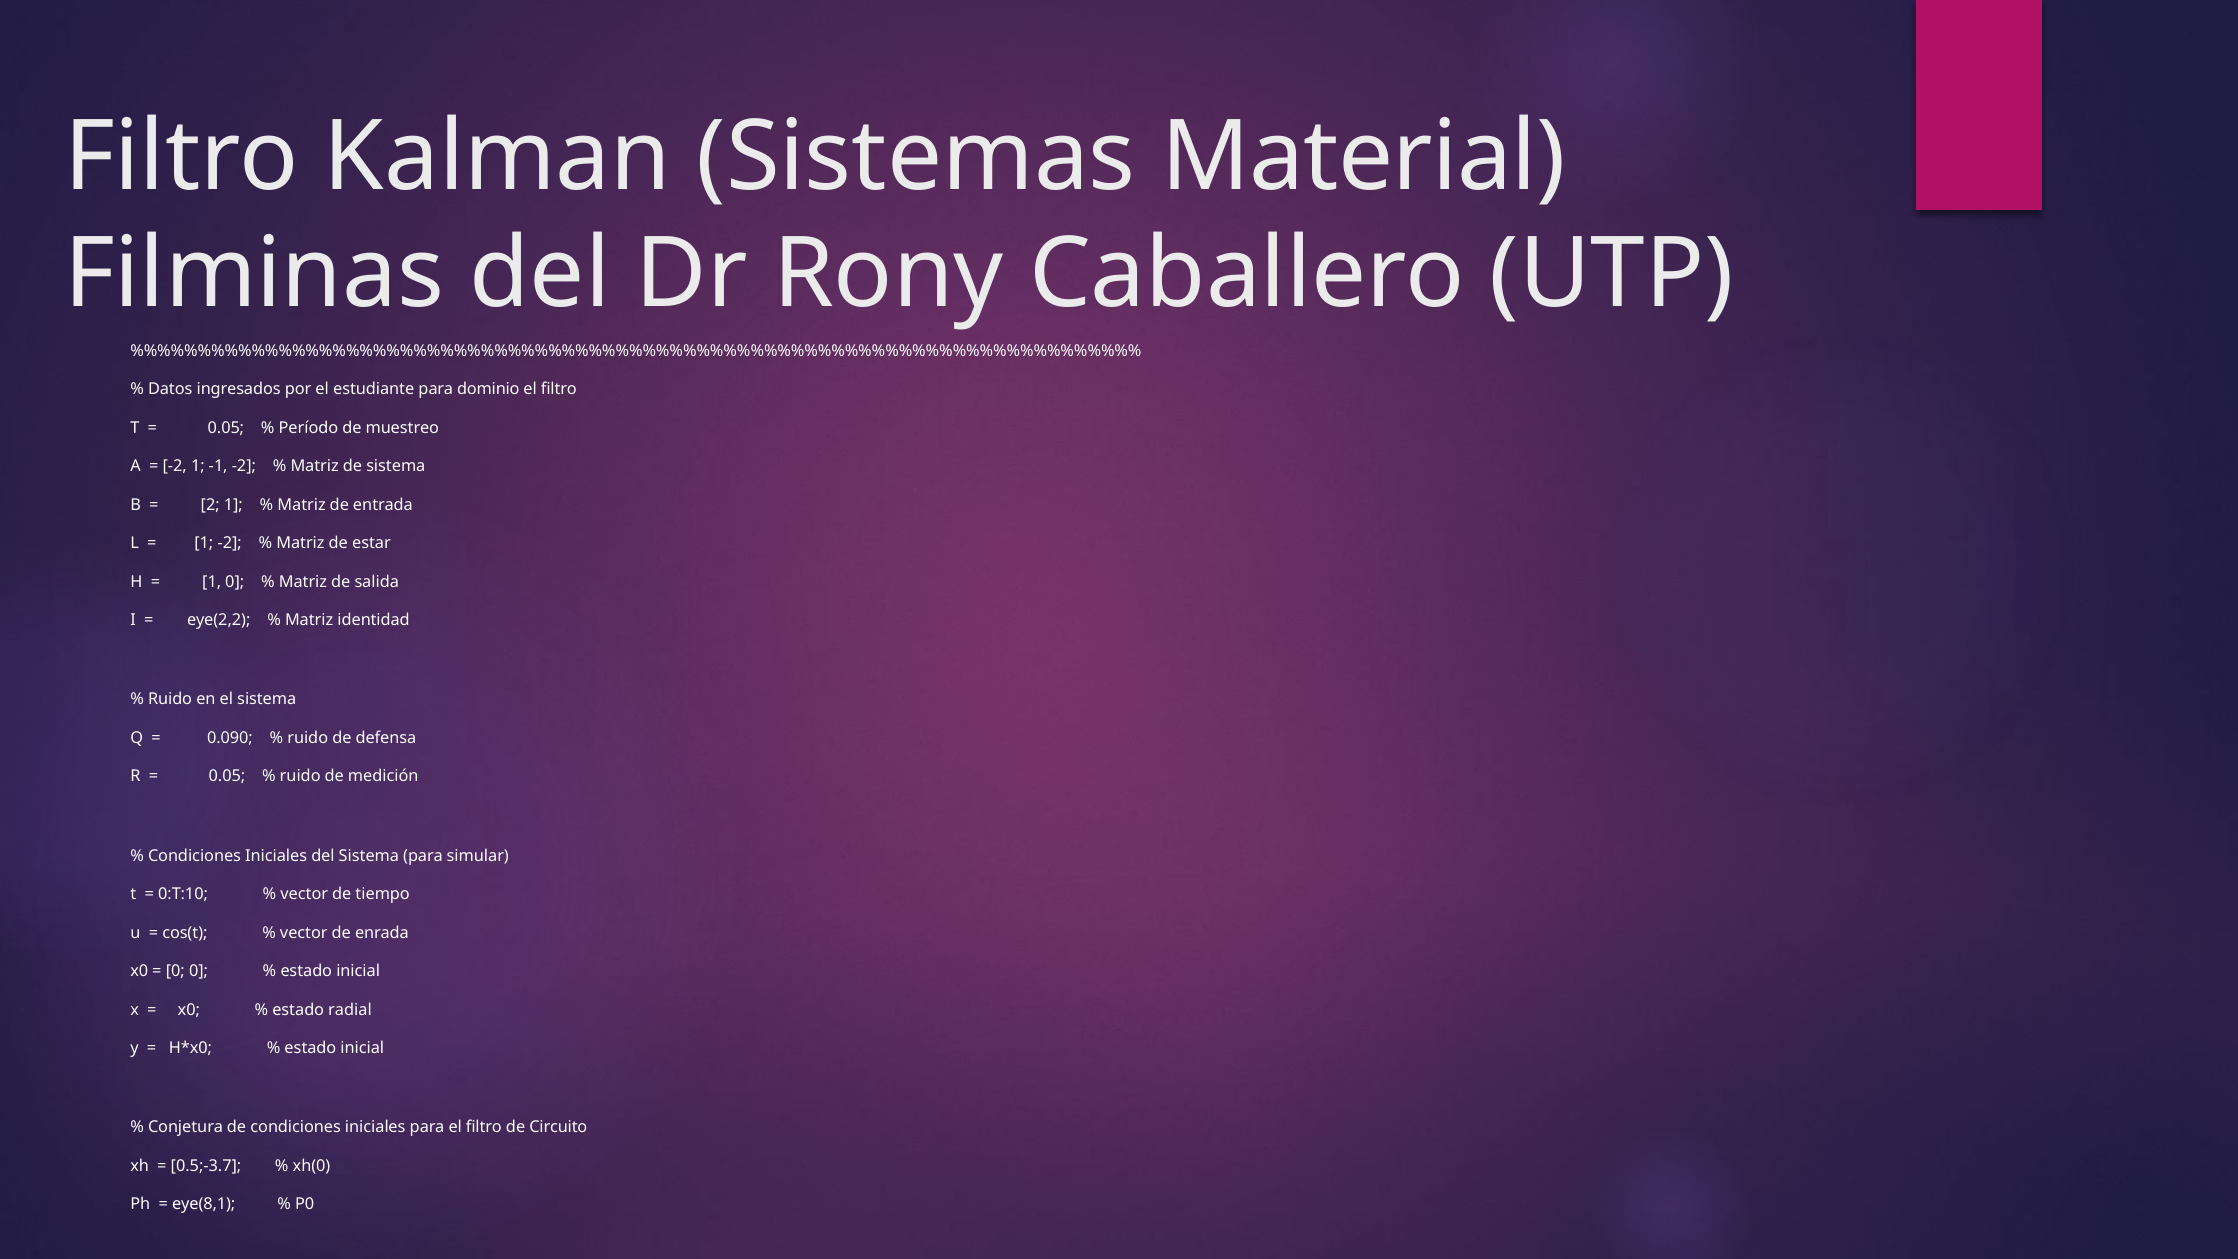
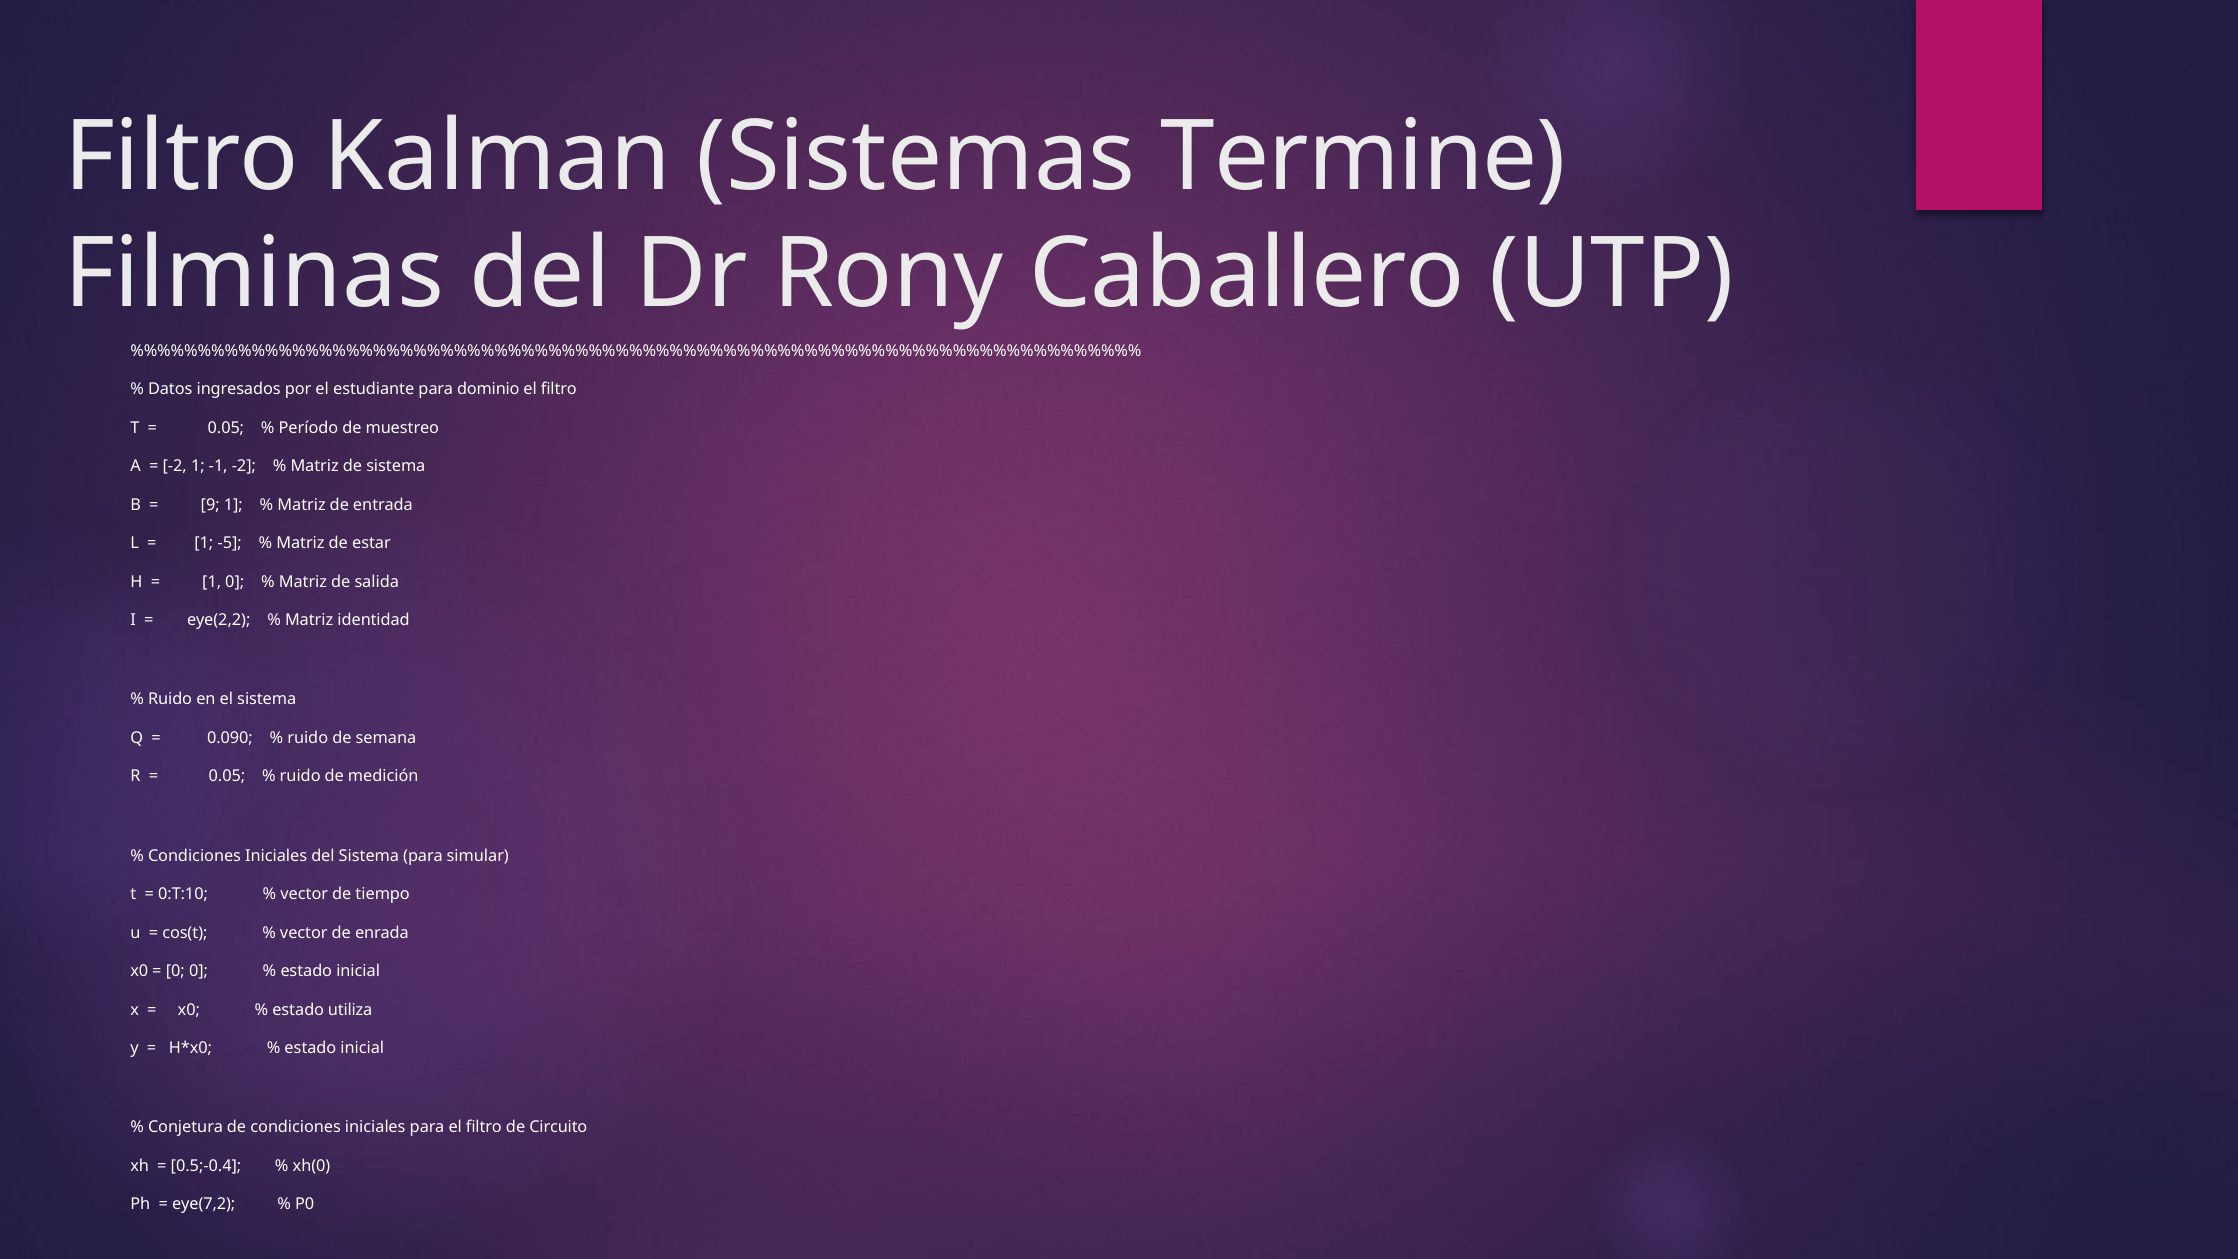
Material: Material -> Termine
2: 2 -> 9
1 -2: -2 -> -5
defensa: defensa -> semana
radial: radial -> utiliza
0.5;-3.7: 0.5;-3.7 -> 0.5;-0.4
eye(8,1: eye(8,1 -> eye(7,2
